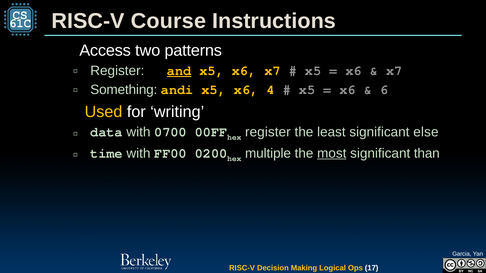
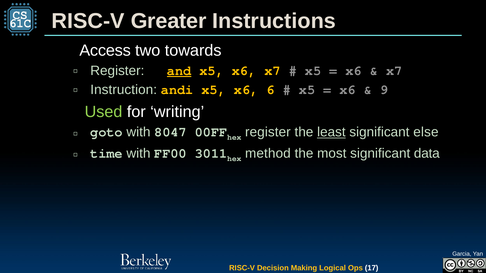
Course: Course -> Greater
patterns: patterns -> towards
Something: Something -> Instruction
4: 4 -> 6
6: 6 -> 9
Used colour: yellow -> light green
data: data -> goto
0700: 0700 -> 8047
least underline: none -> present
0200: 0200 -> 3011
multiple: multiple -> method
most underline: present -> none
than: than -> data
